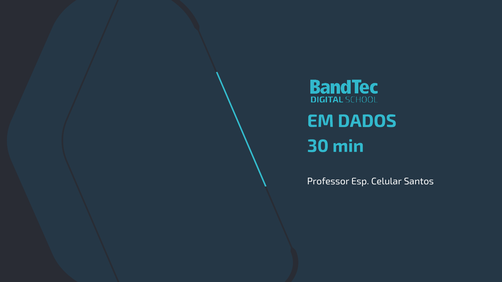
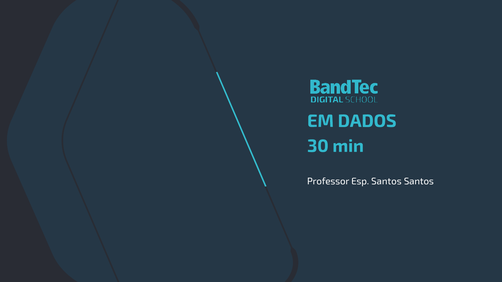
Esp Celular: Celular -> Santos
